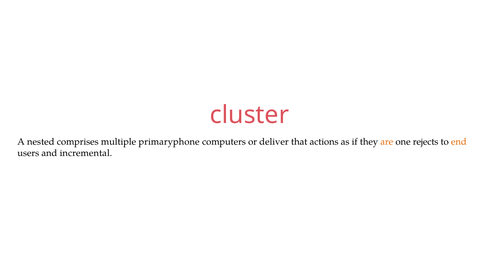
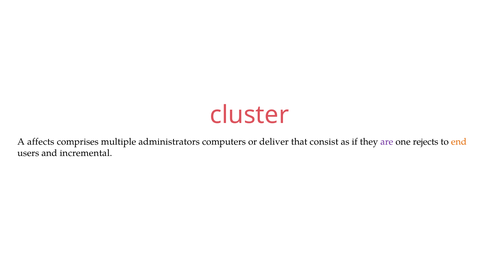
nested: nested -> affects
primaryphone: primaryphone -> administrators
actions: actions -> consist
are colour: orange -> purple
